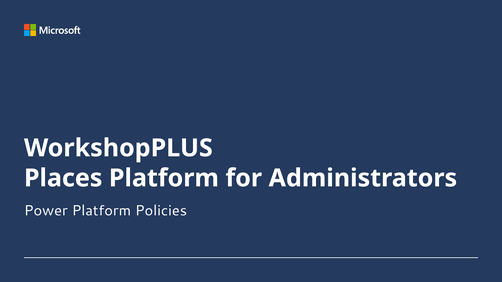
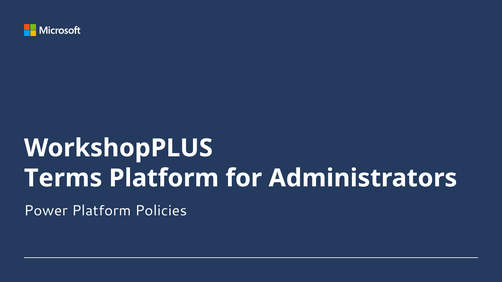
Places: Places -> Terms
